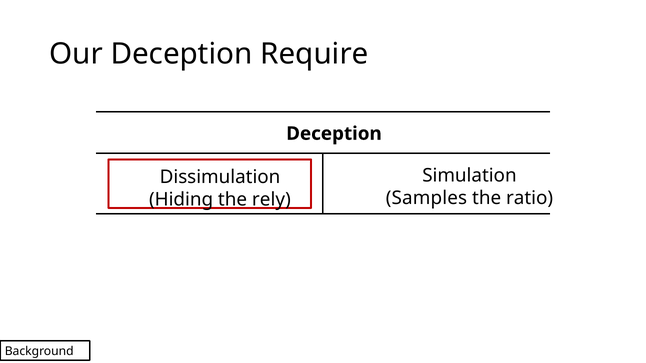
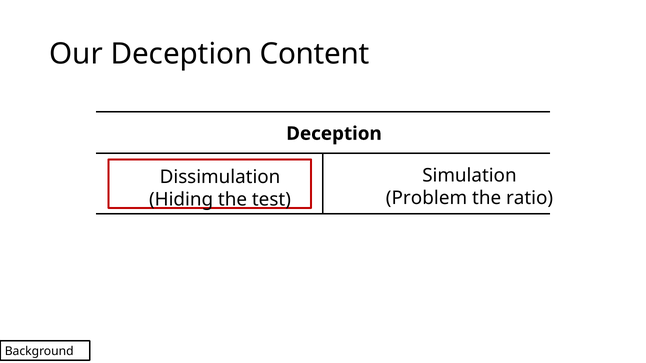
Require: Require -> Content
Samples: Samples -> Problem
rely: rely -> test
